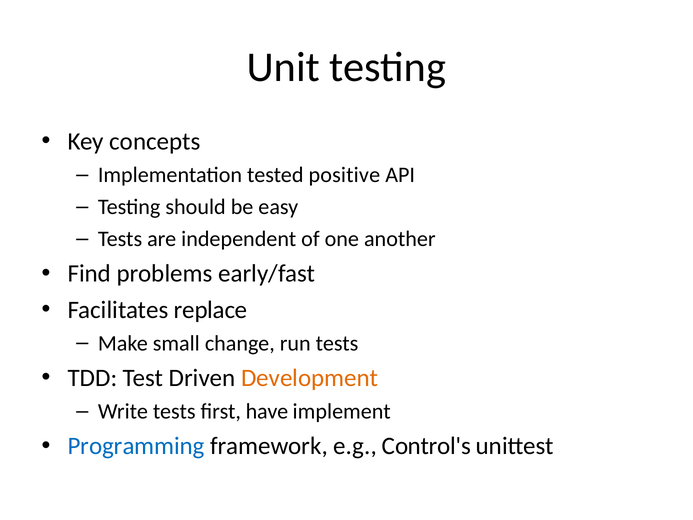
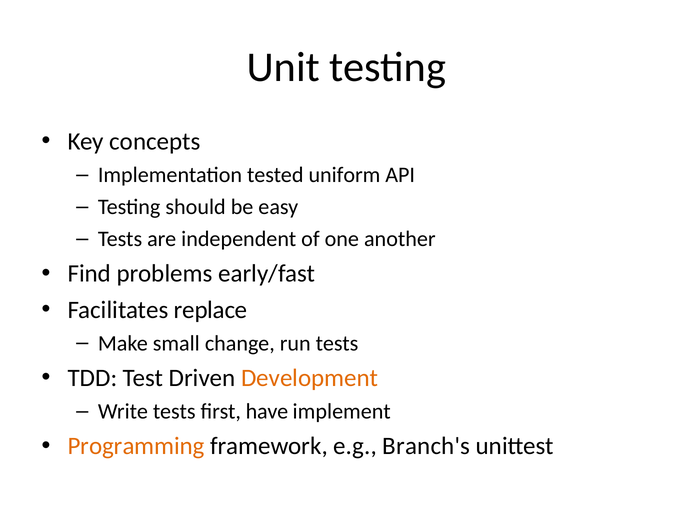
positive: positive -> uniform
Programming colour: blue -> orange
Control's: Control's -> Branch's
